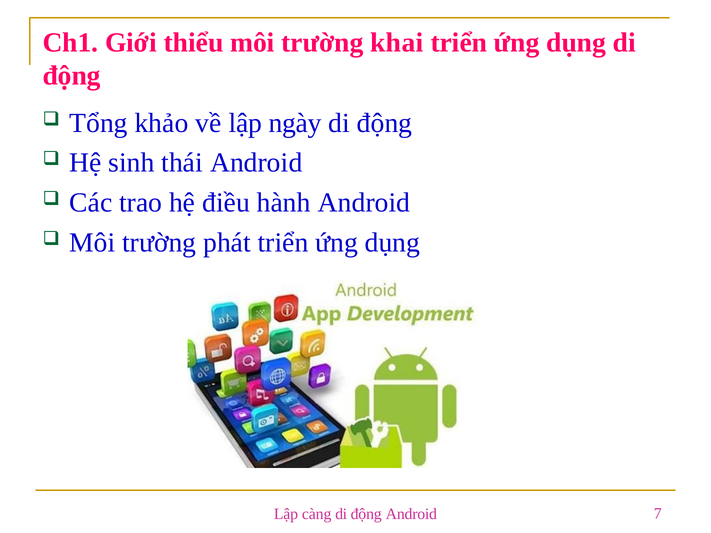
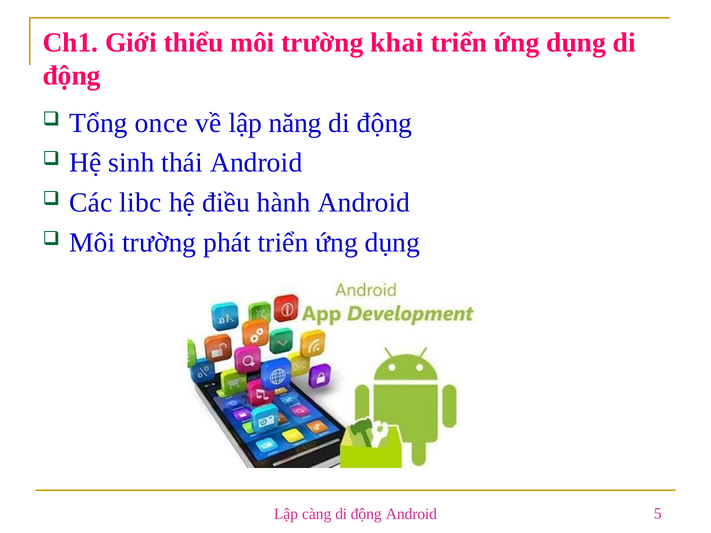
khảo: khảo -> once
ngày: ngày -> năng
trao: trao -> libc
7: 7 -> 5
